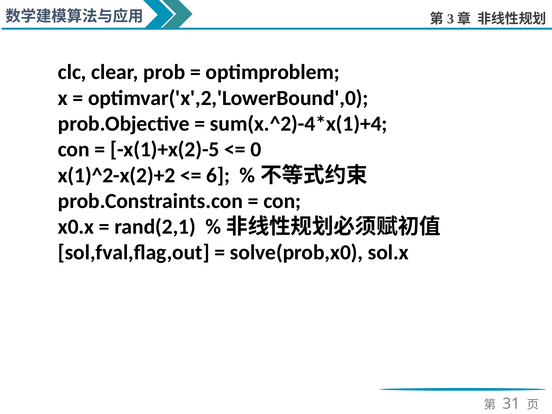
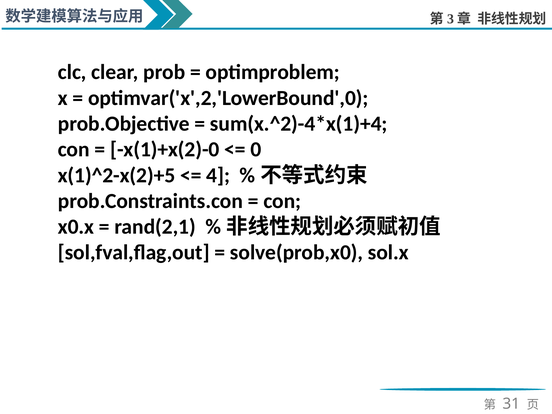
x(1)+x(2)-5: x(1)+x(2)-5 -> x(1)+x(2)-0
x(1)^2-x(2)+2: x(1)^2-x(2)+2 -> x(1)^2-x(2)+5
6: 6 -> 4
